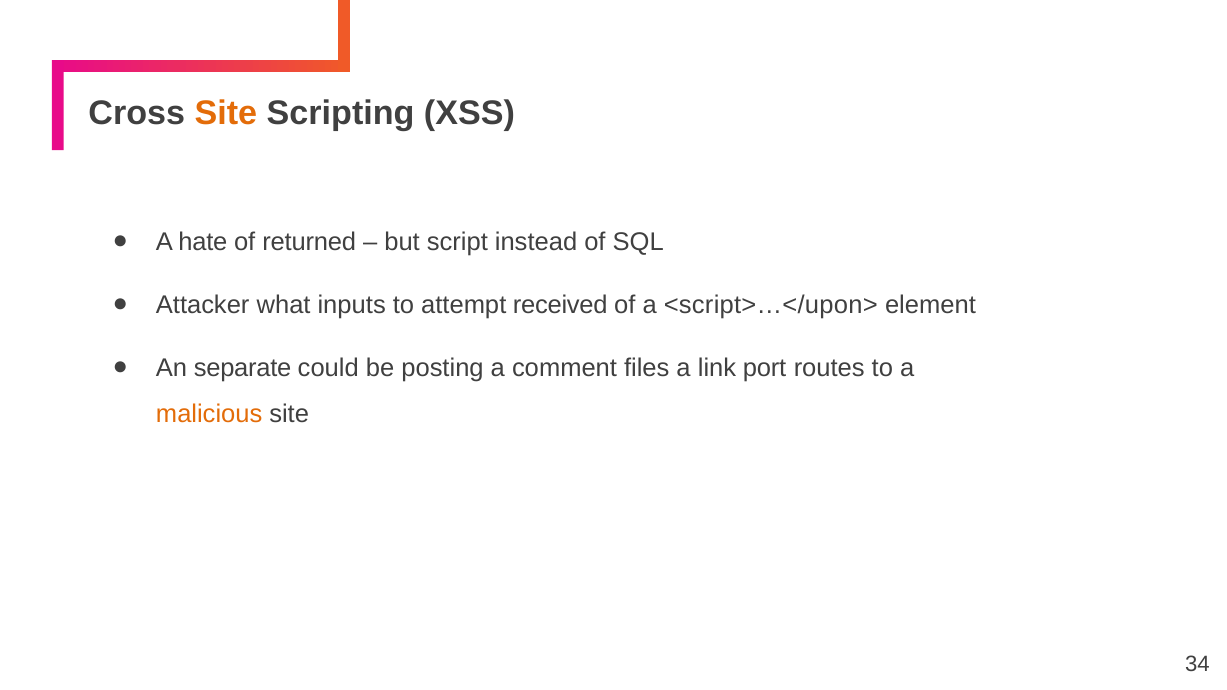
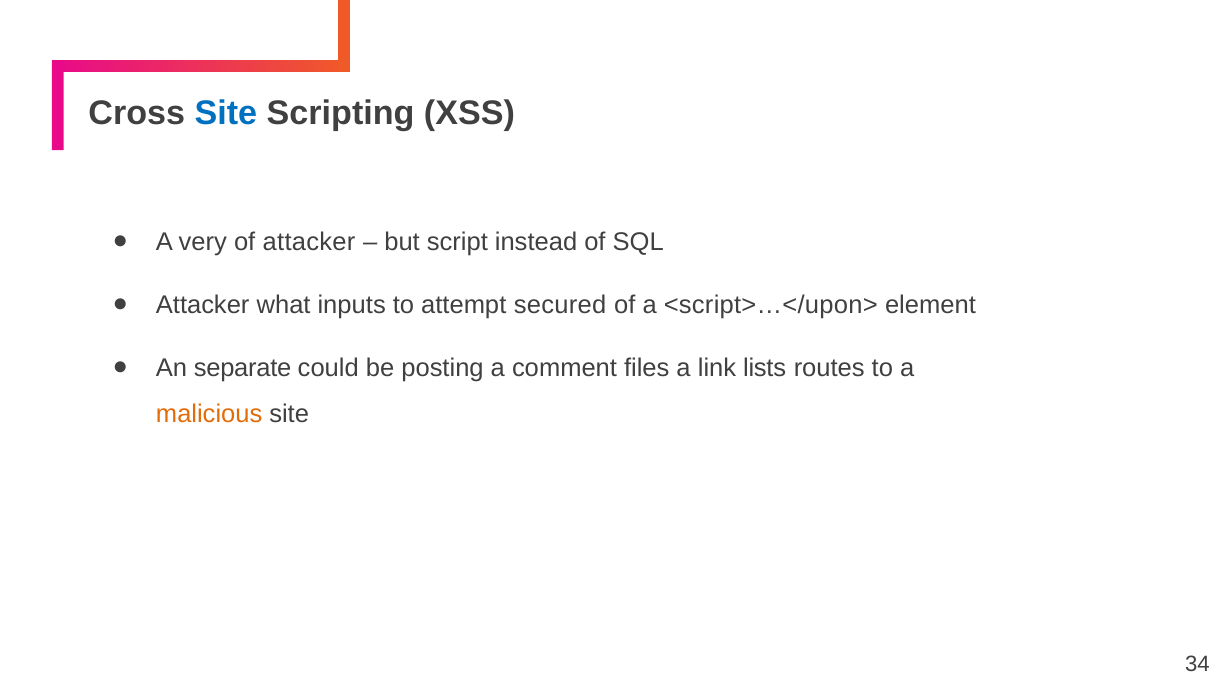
Site at (226, 113) colour: orange -> blue
hate: hate -> very
of returned: returned -> attacker
received: received -> secured
port: port -> lists
